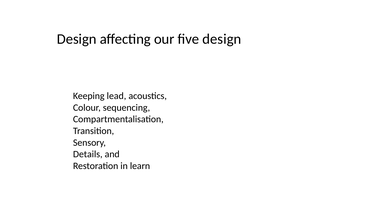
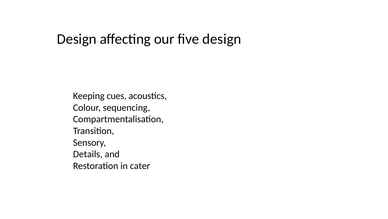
lead: lead -> cues
learn: learn -> cater
